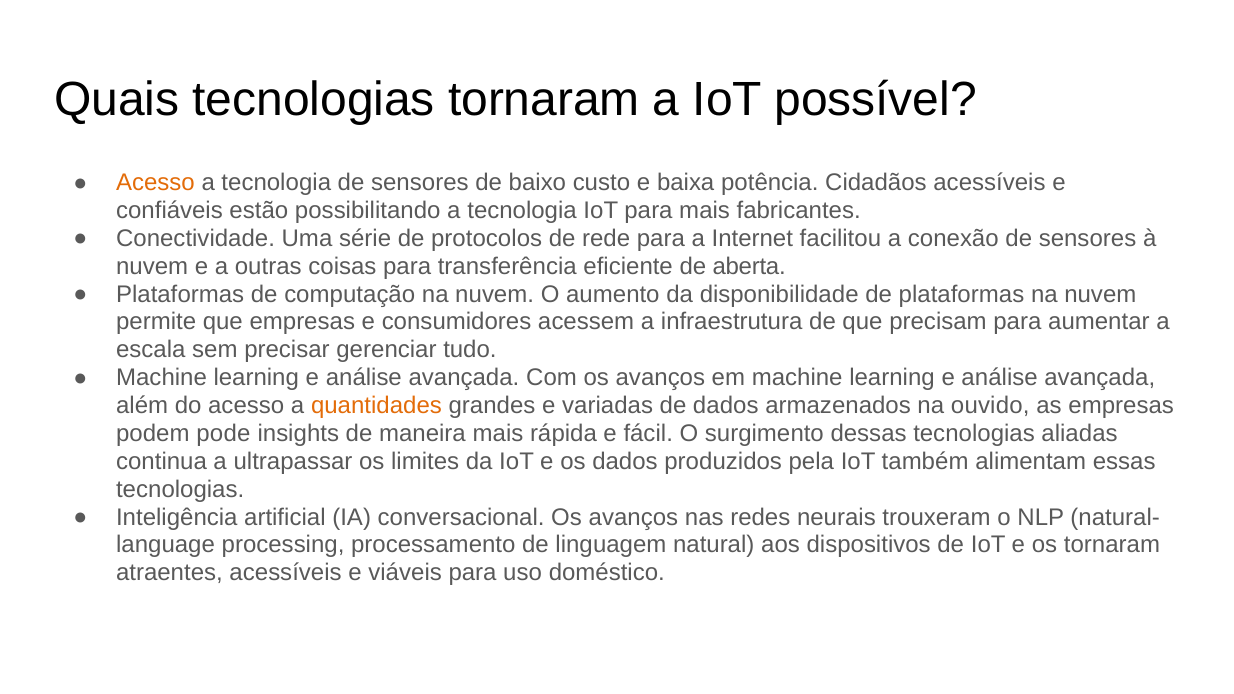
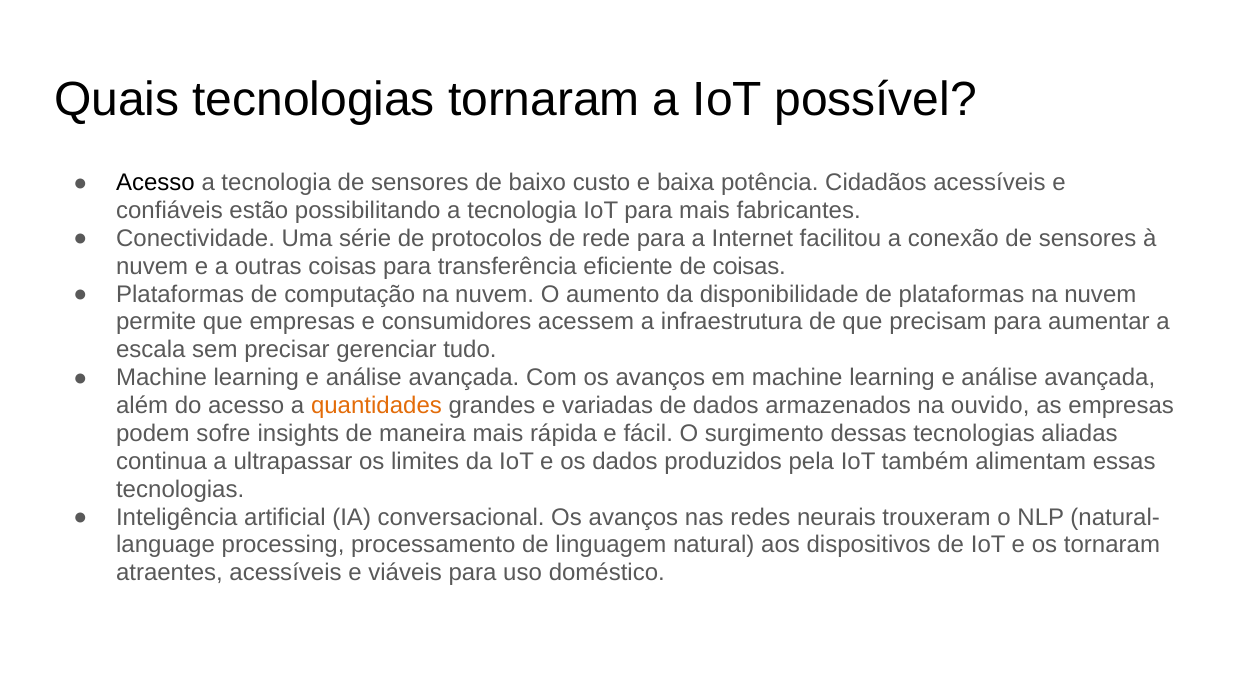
Acesso at (155, 183) colour: orange -> black
de aberta: aberta -> coisas
pode: pode -> sofre
